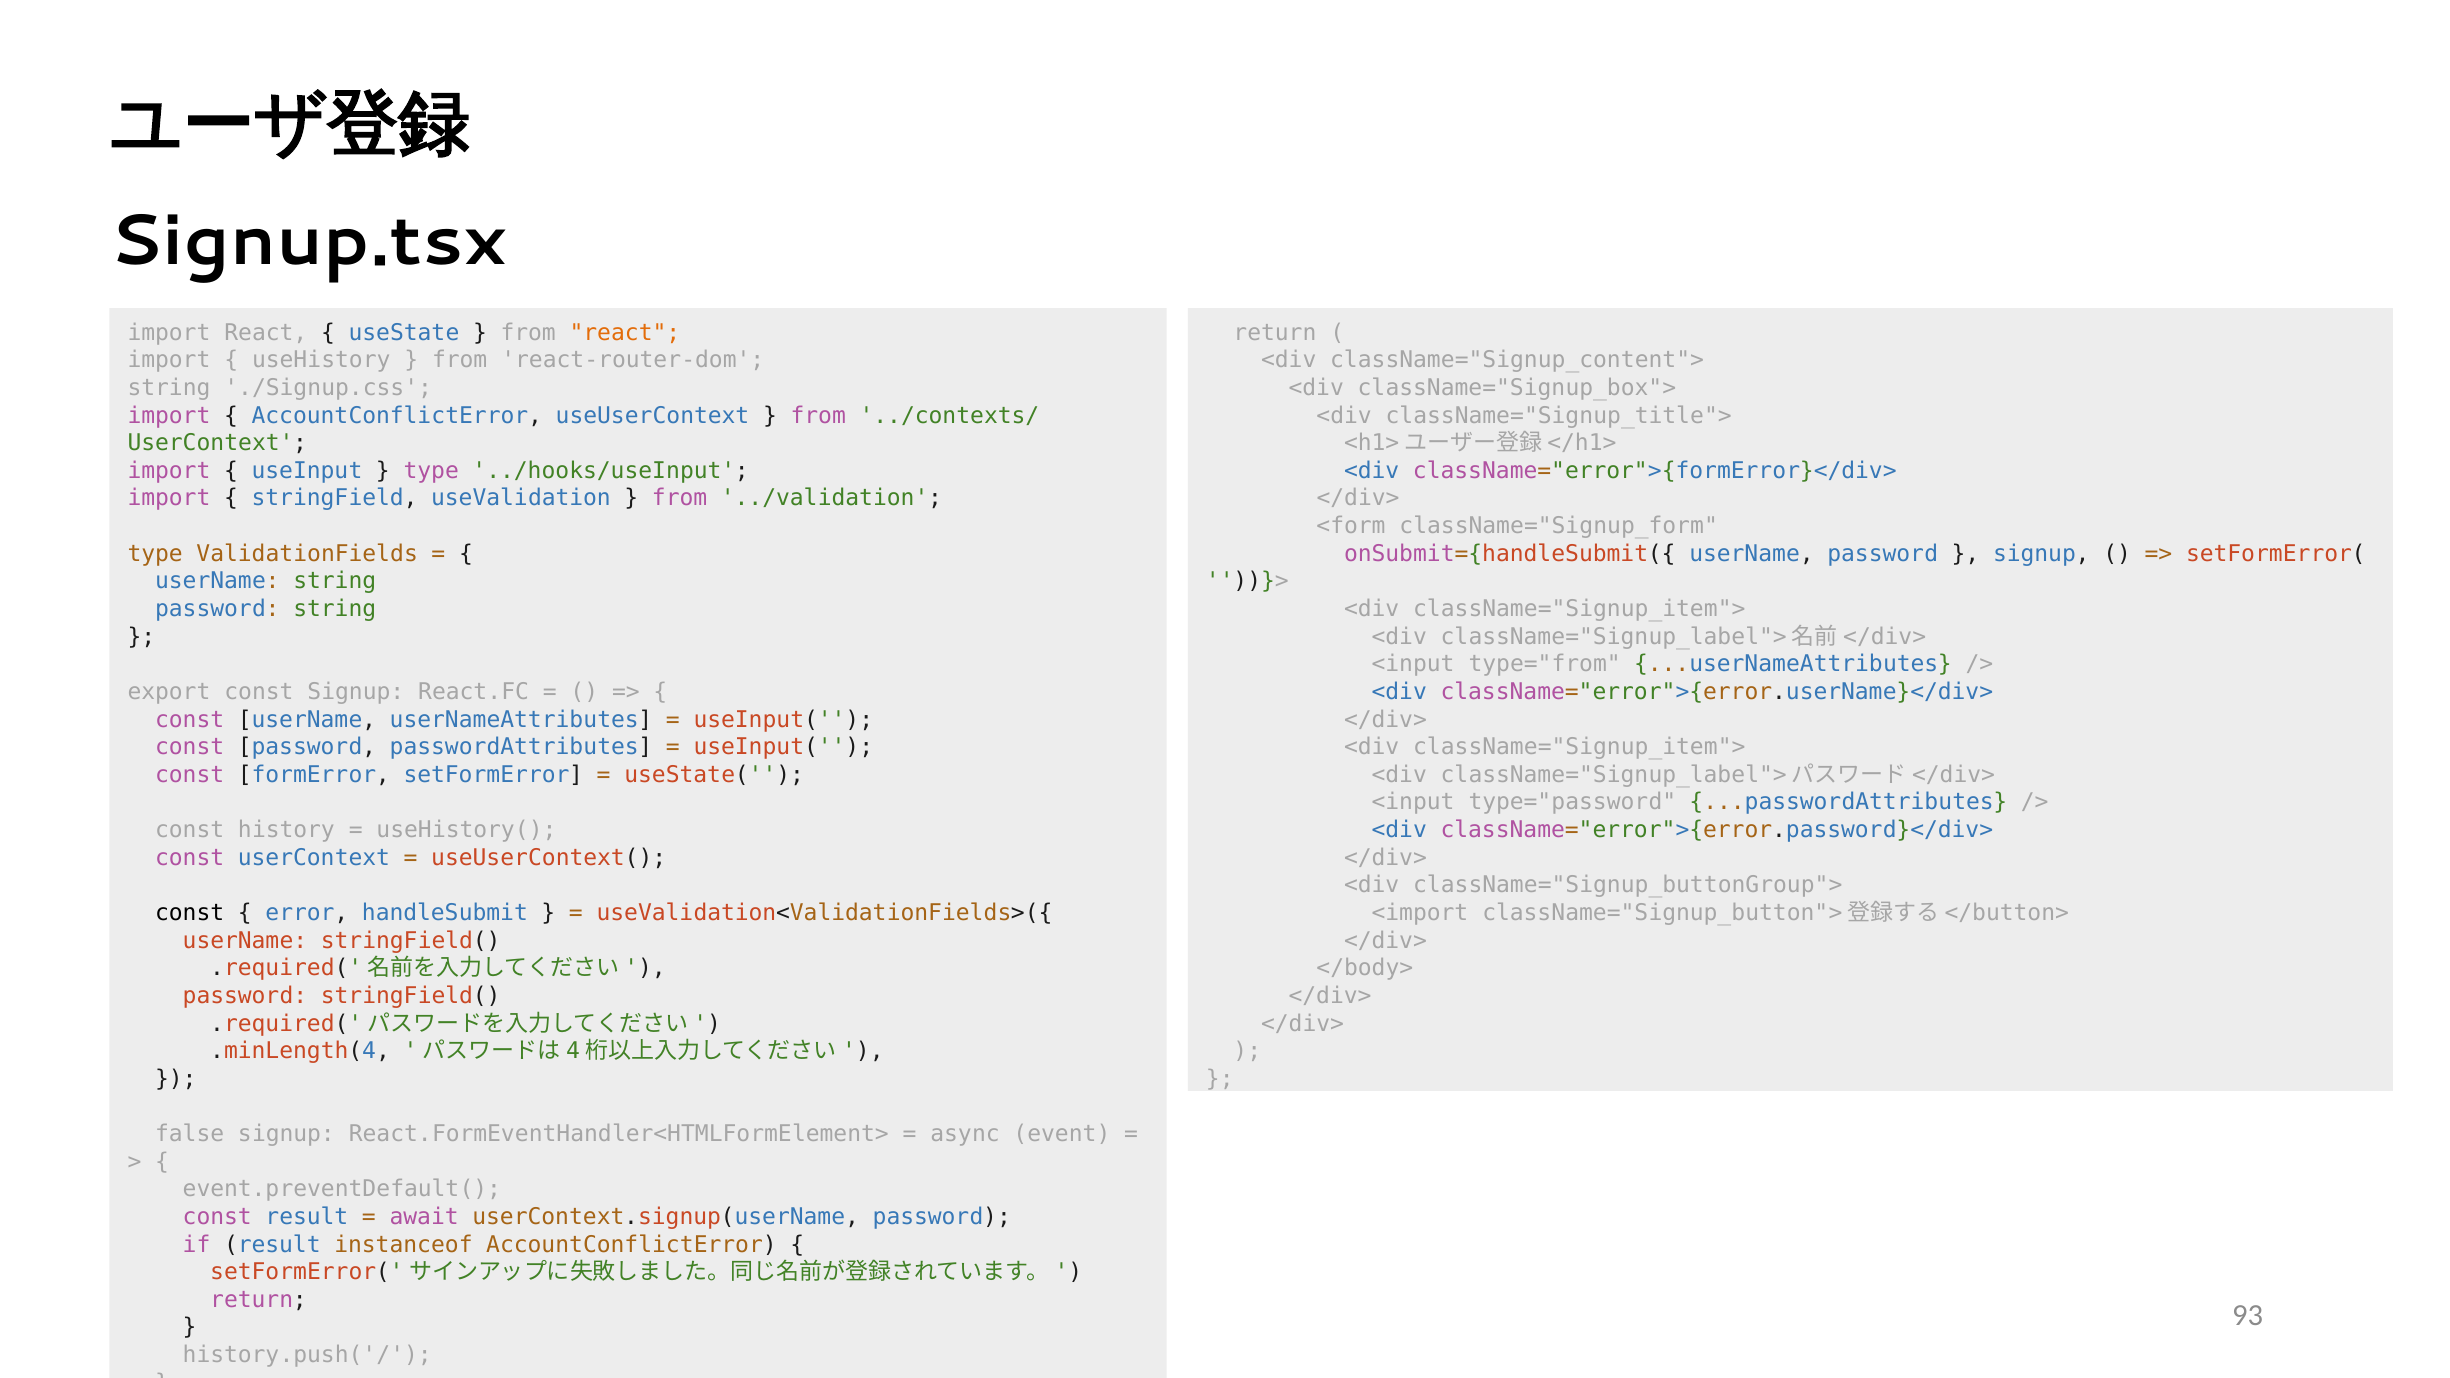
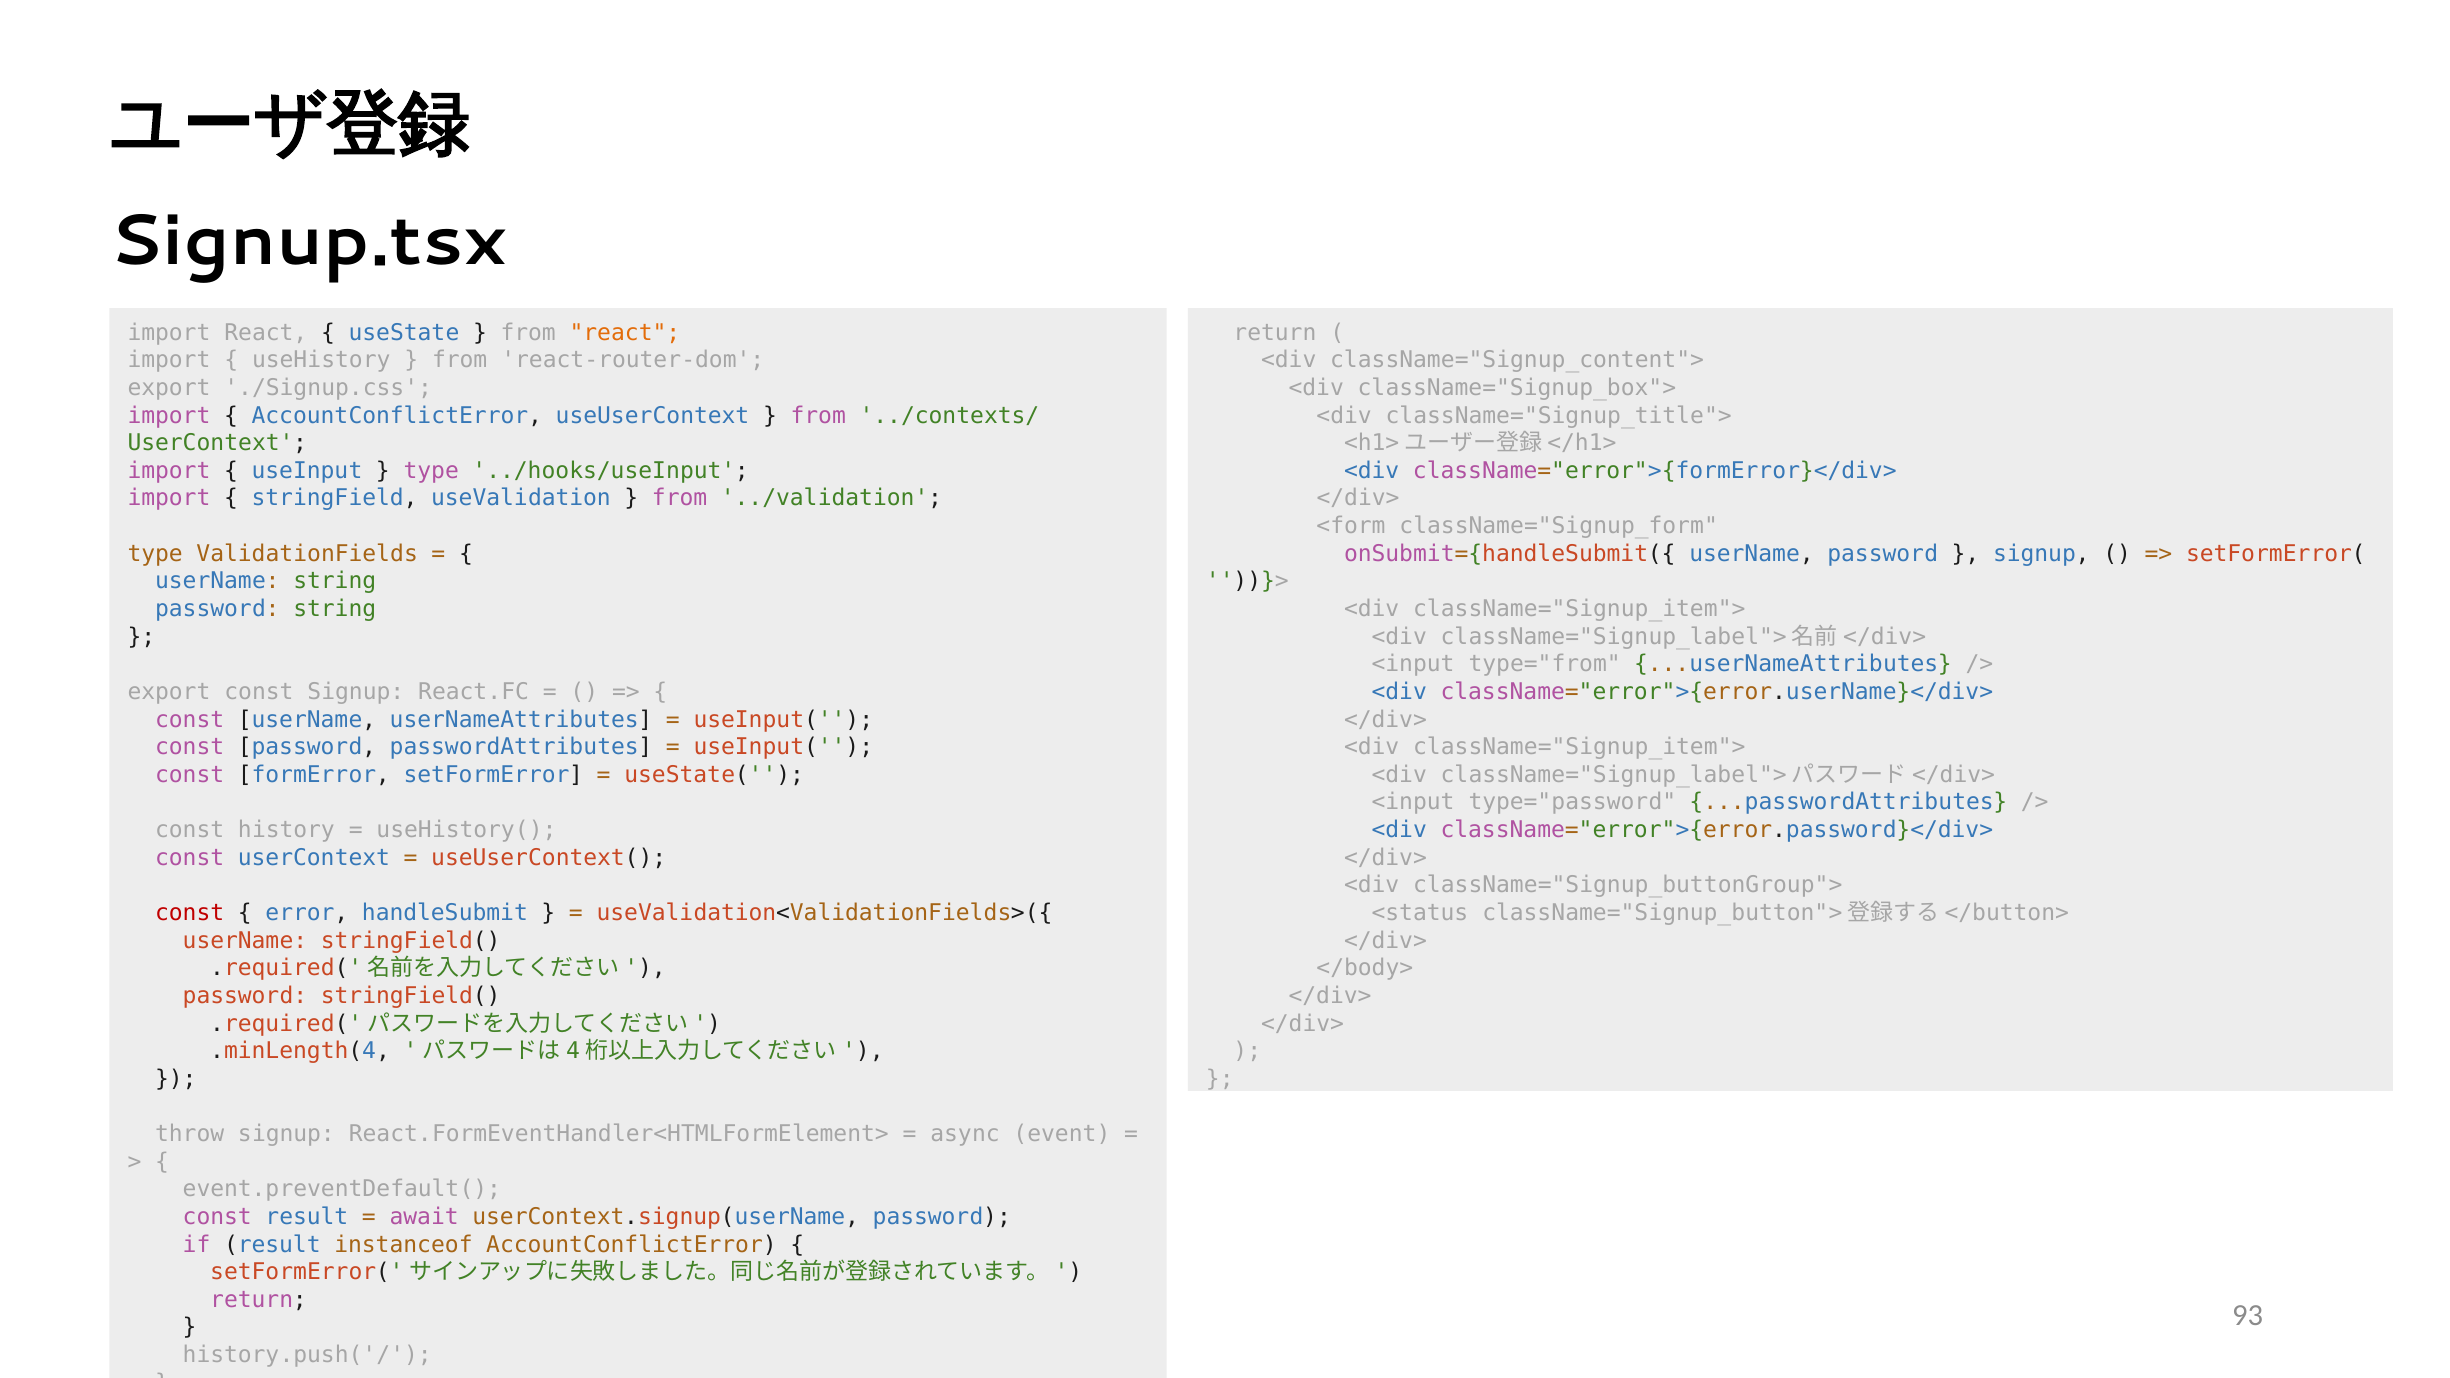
string at (169, 388): string -> export
const at (190, 913) colour: black -> red
<import: <import -> <status
false: false -> throw
